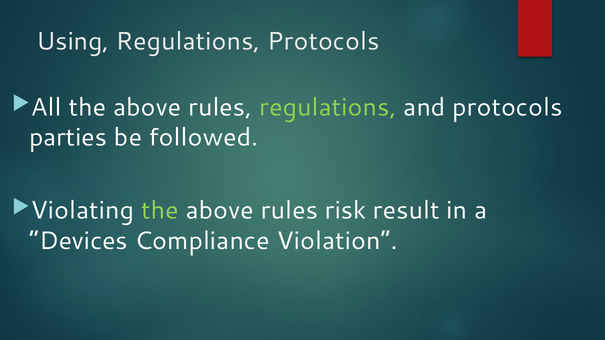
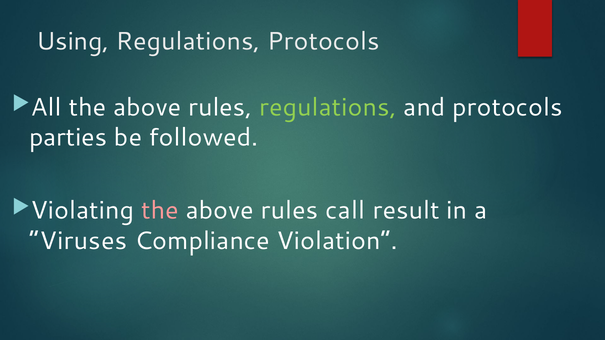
the at (160, 211) colour: light green -> pink
risk: risk -> call
Devices: Devices -> Viruses
